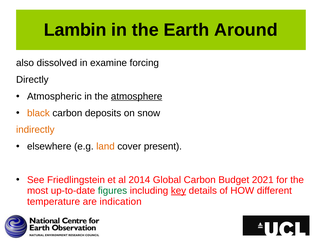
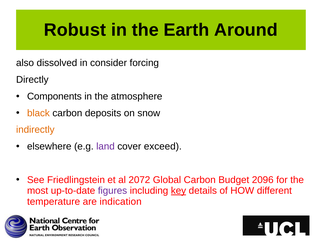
Lambin: Lambin -> Robust
examine: examine -> consider
Atmospheric: Atmospheric -> Components
atmosphere underline: present -> none
land colour: orange -> purple
present: present -> exceed
2014: 2014 -> 2072
2021: 2021 -> 2096
figures colour: green -> purple
